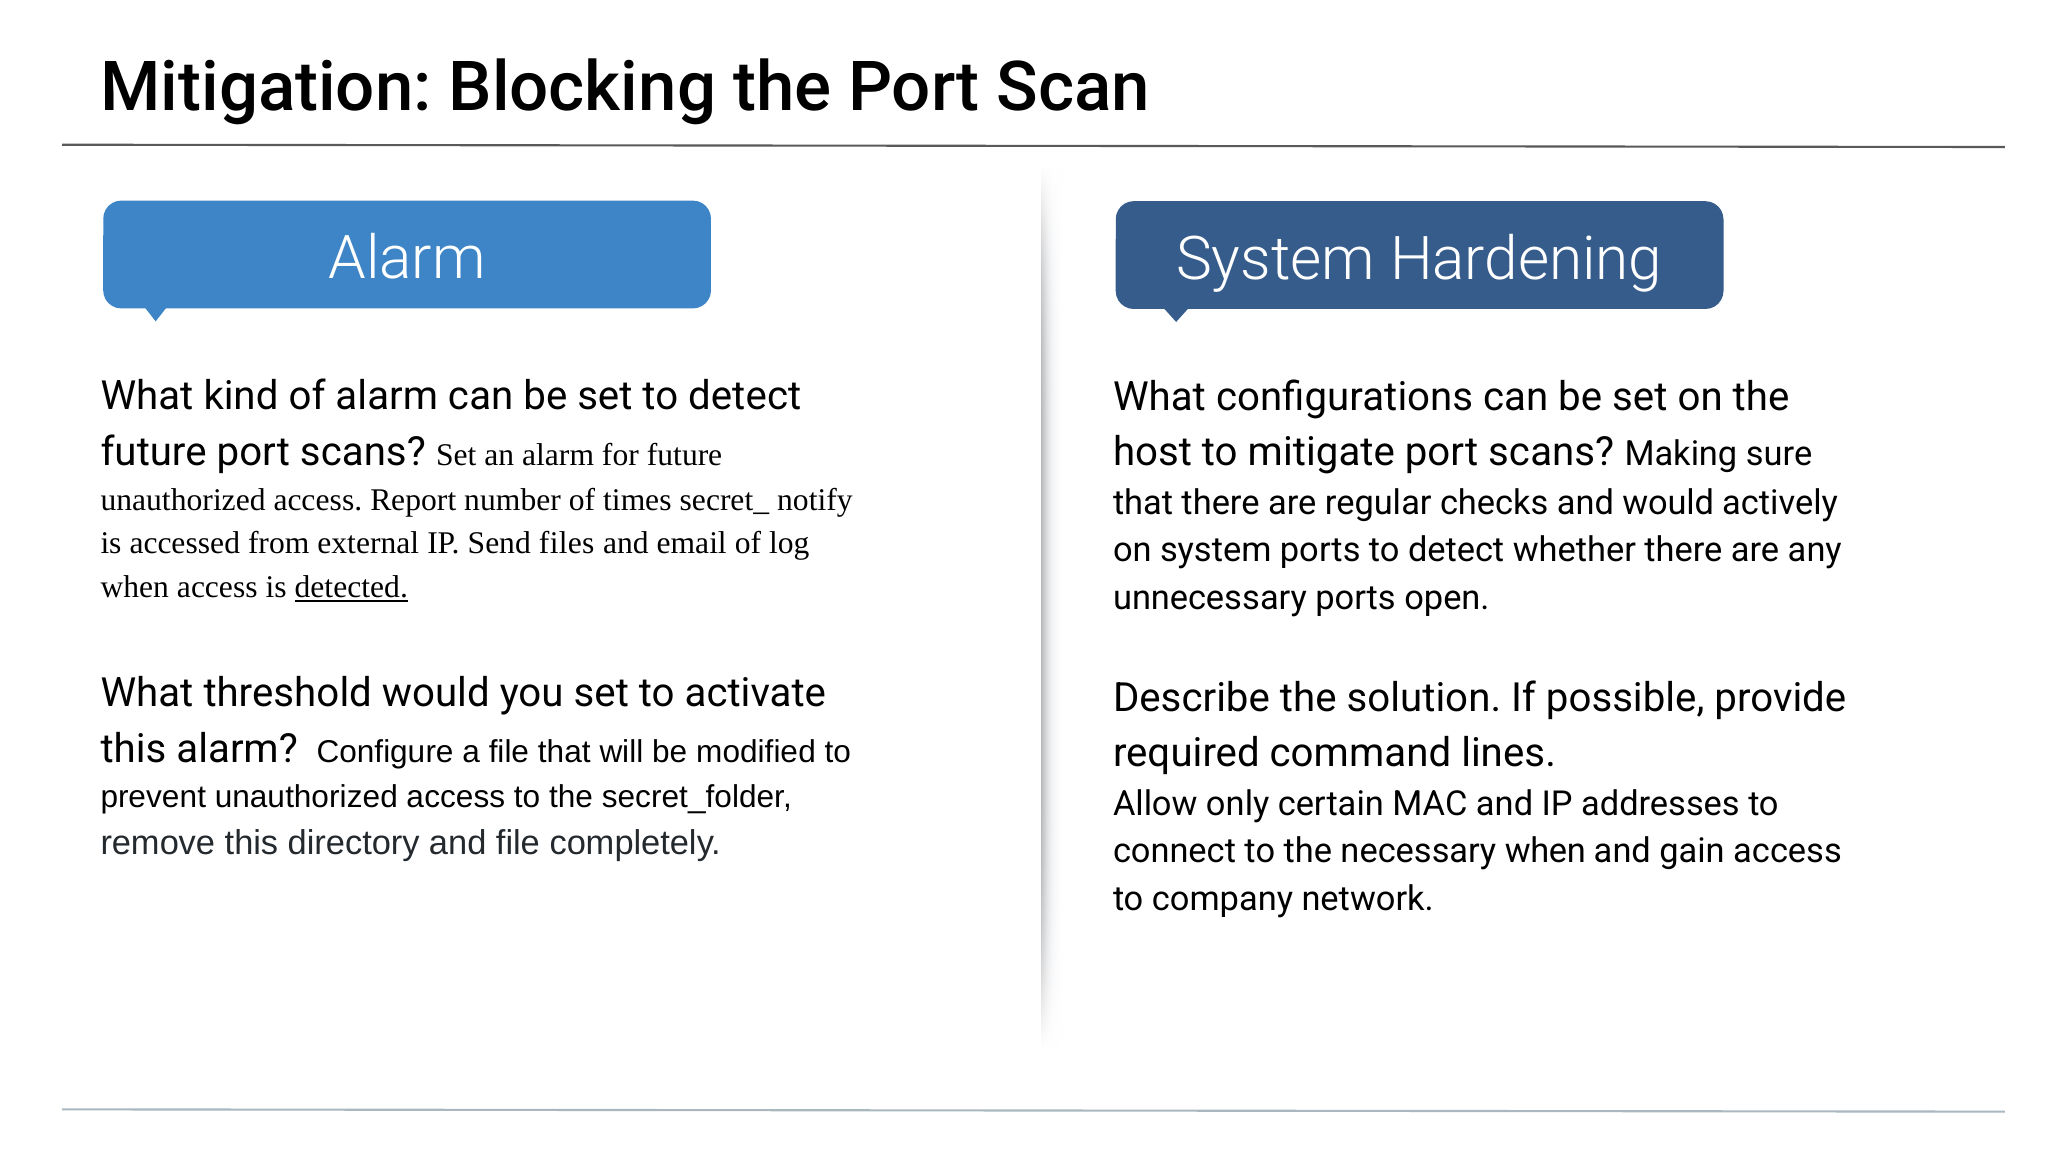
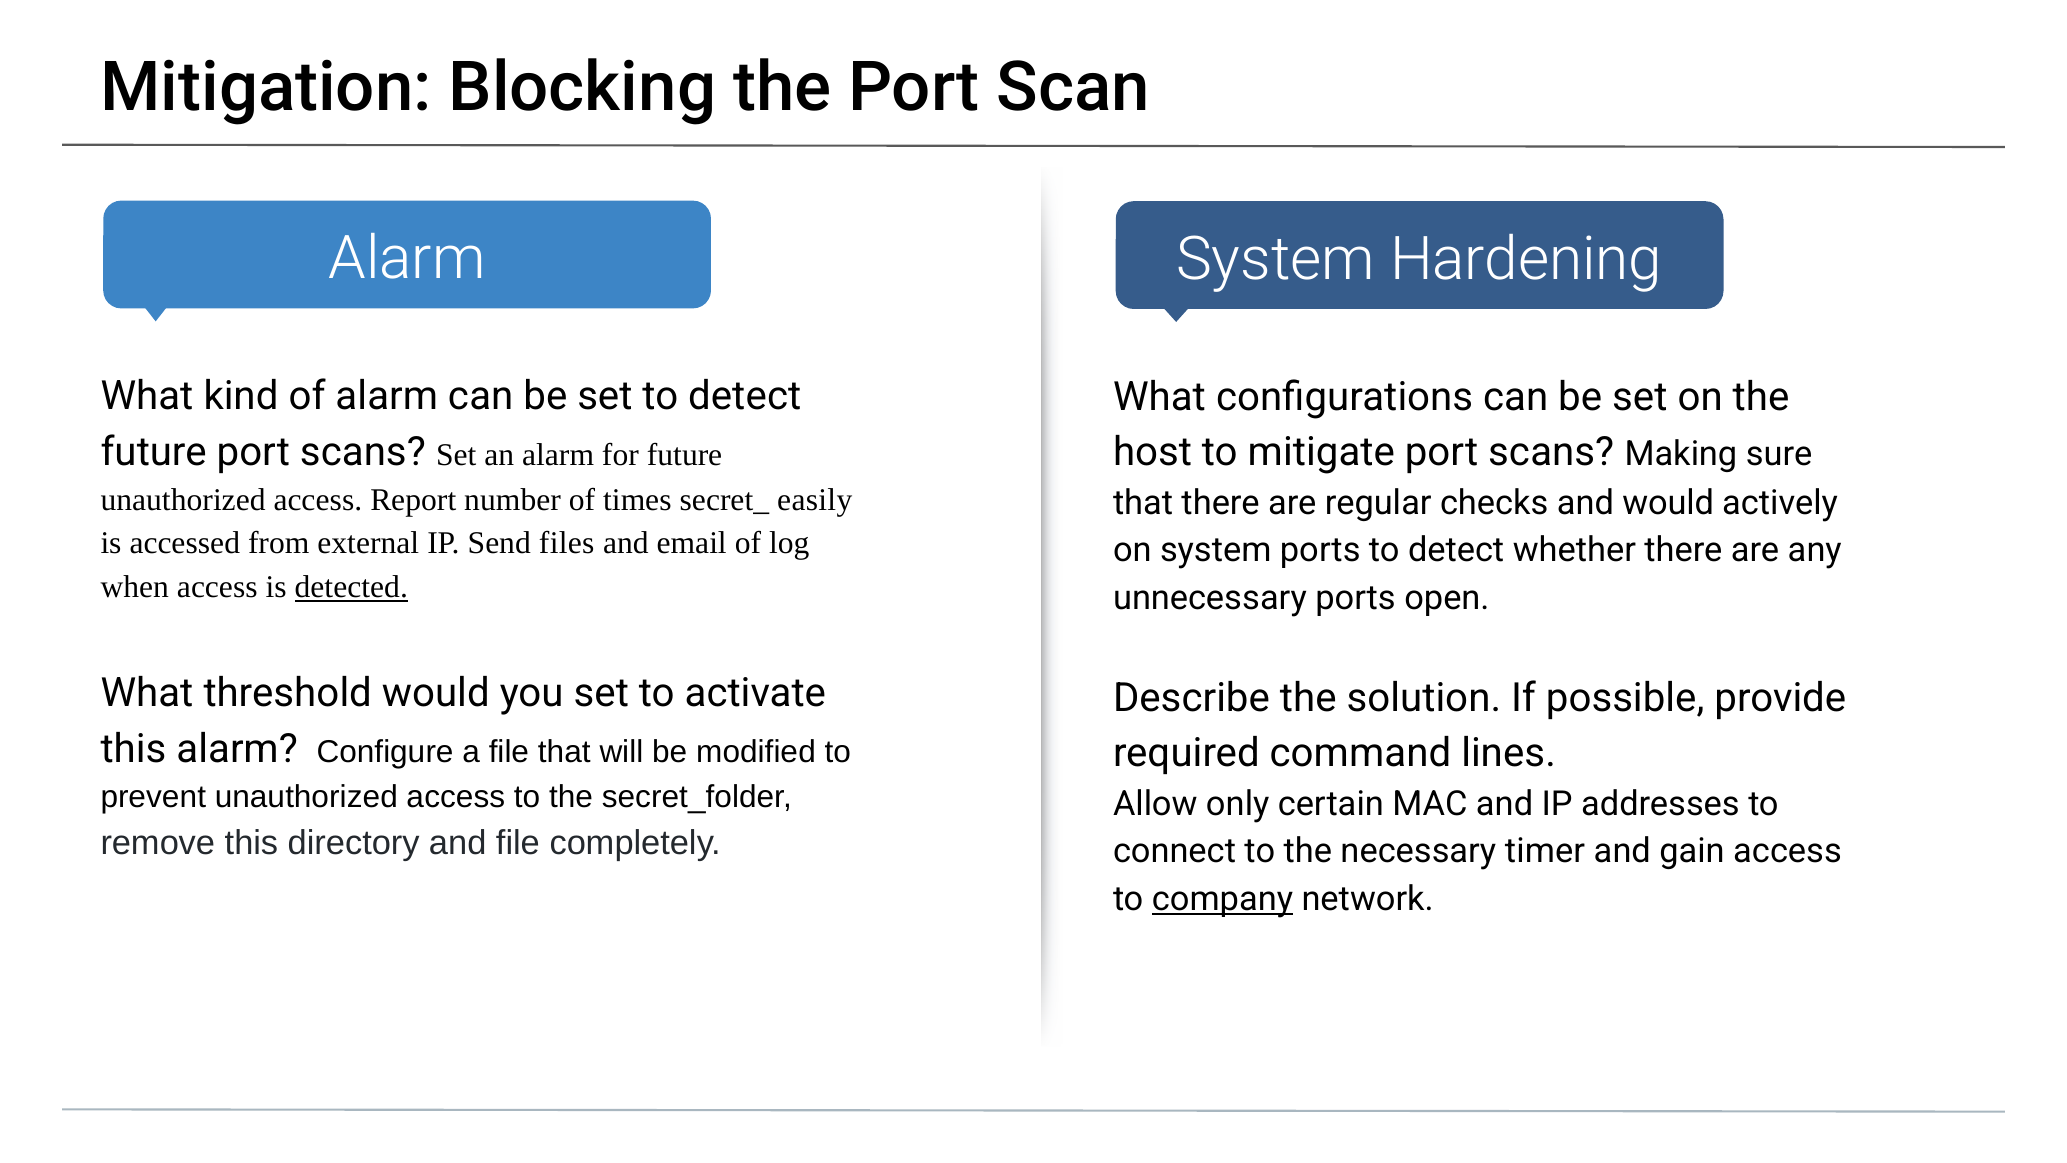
notify: notify -> easily
necessary when: when -> timer
company underline: none -> present
